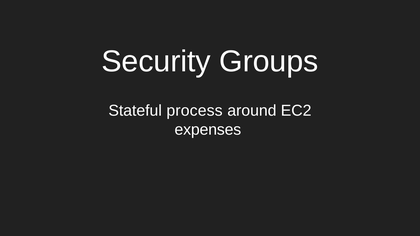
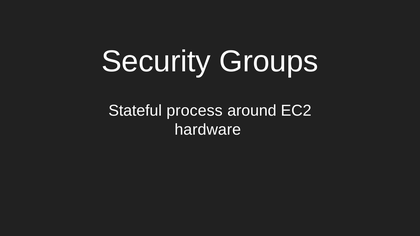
expenses: expenses -> hardware
